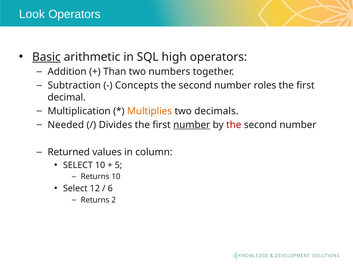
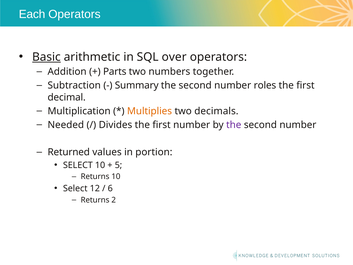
Look: Look -> Each
high: high -> over
Than: Than -> Parts
Concepts: Concepts -> Summary
number at (192, 125) underline: present -> none
the at (234, 125) colour: red -> purple
column: column -> portion
